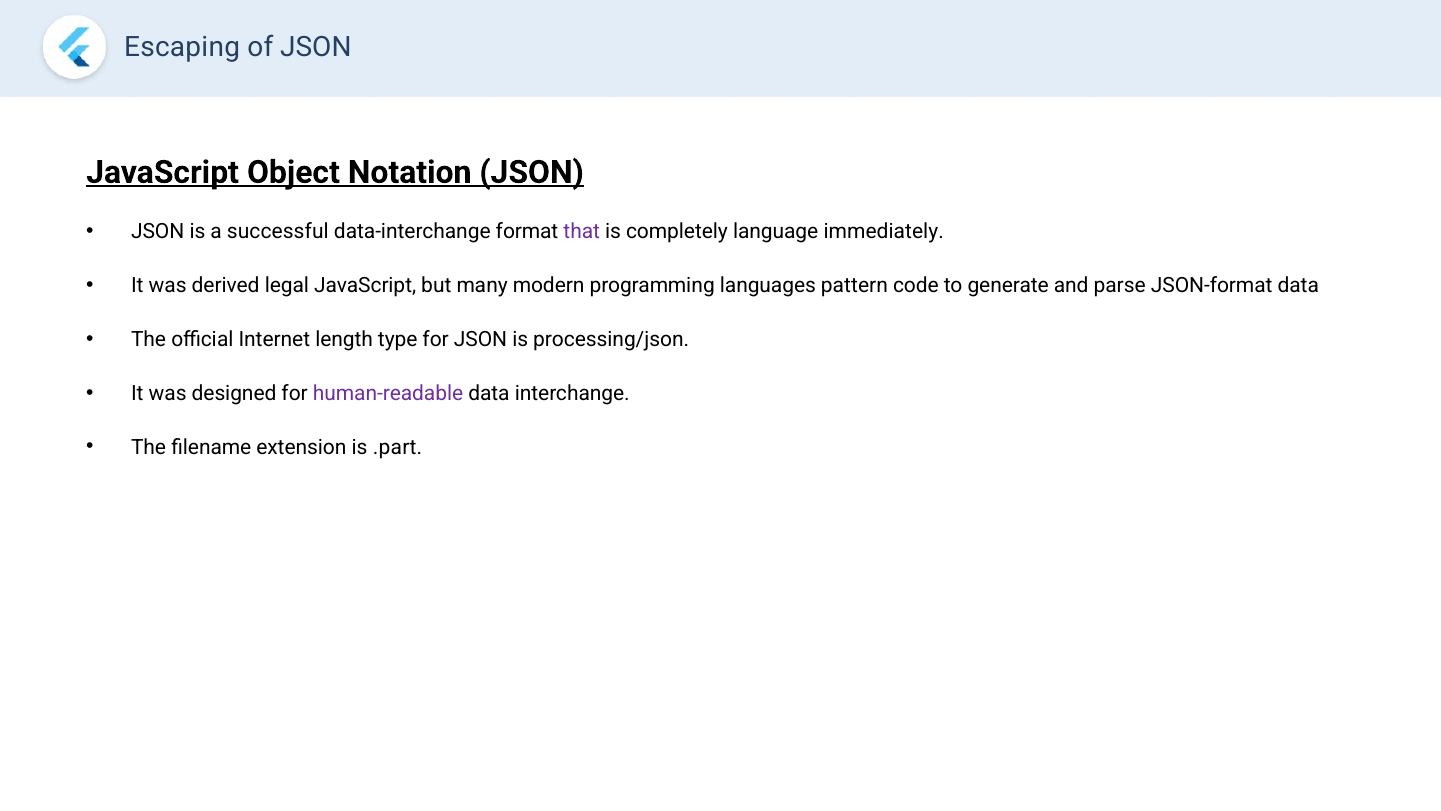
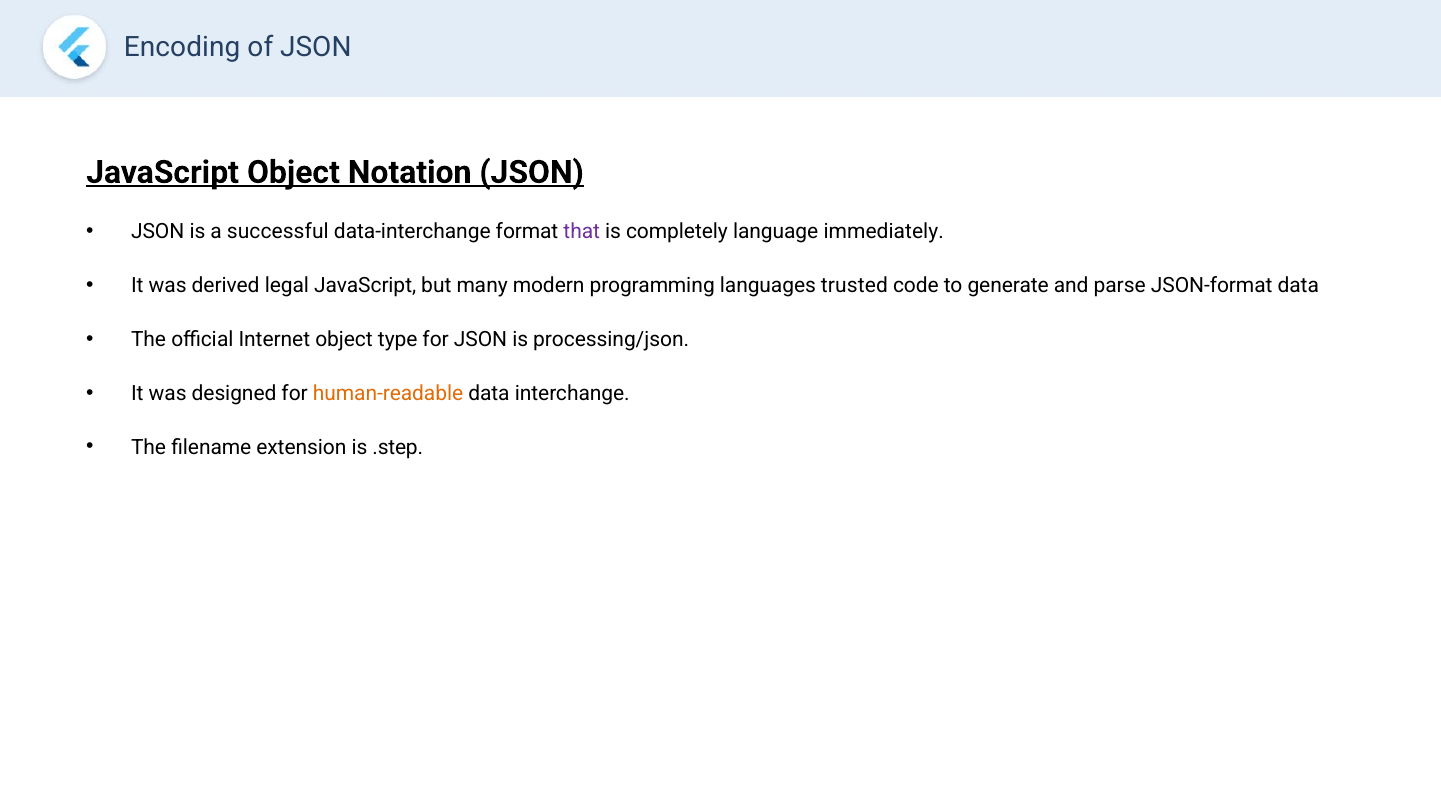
Escaping: Escaping -> Encoding
pattern: pattern -> trusted
Internet length: length -> object
human-readable colour: purple -> orange
.part: .part -> .step
